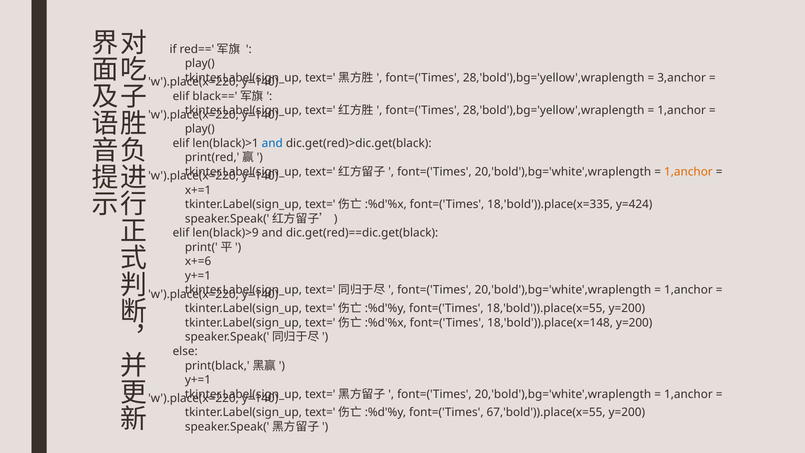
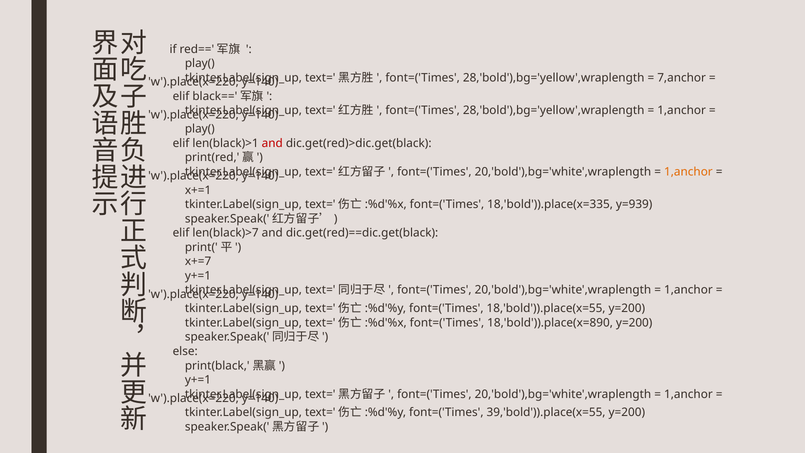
3,anchor: 3,anchor -> 7,anchor
and at (272, 143) colour: blue -> red
y=424: y=424 -> y=939
len(black)>9: len(black)>9 -> len(black)>7
x+=6: x+=6 -> x+=7
18,'bold')).place(x=148: 18,'bold')).place(x=148 -> 18,'bold')).place(x=890
67,'bold')).place(x=55: 67,'bold')).place(x=55 -> 39,'bold')).place(x=55
